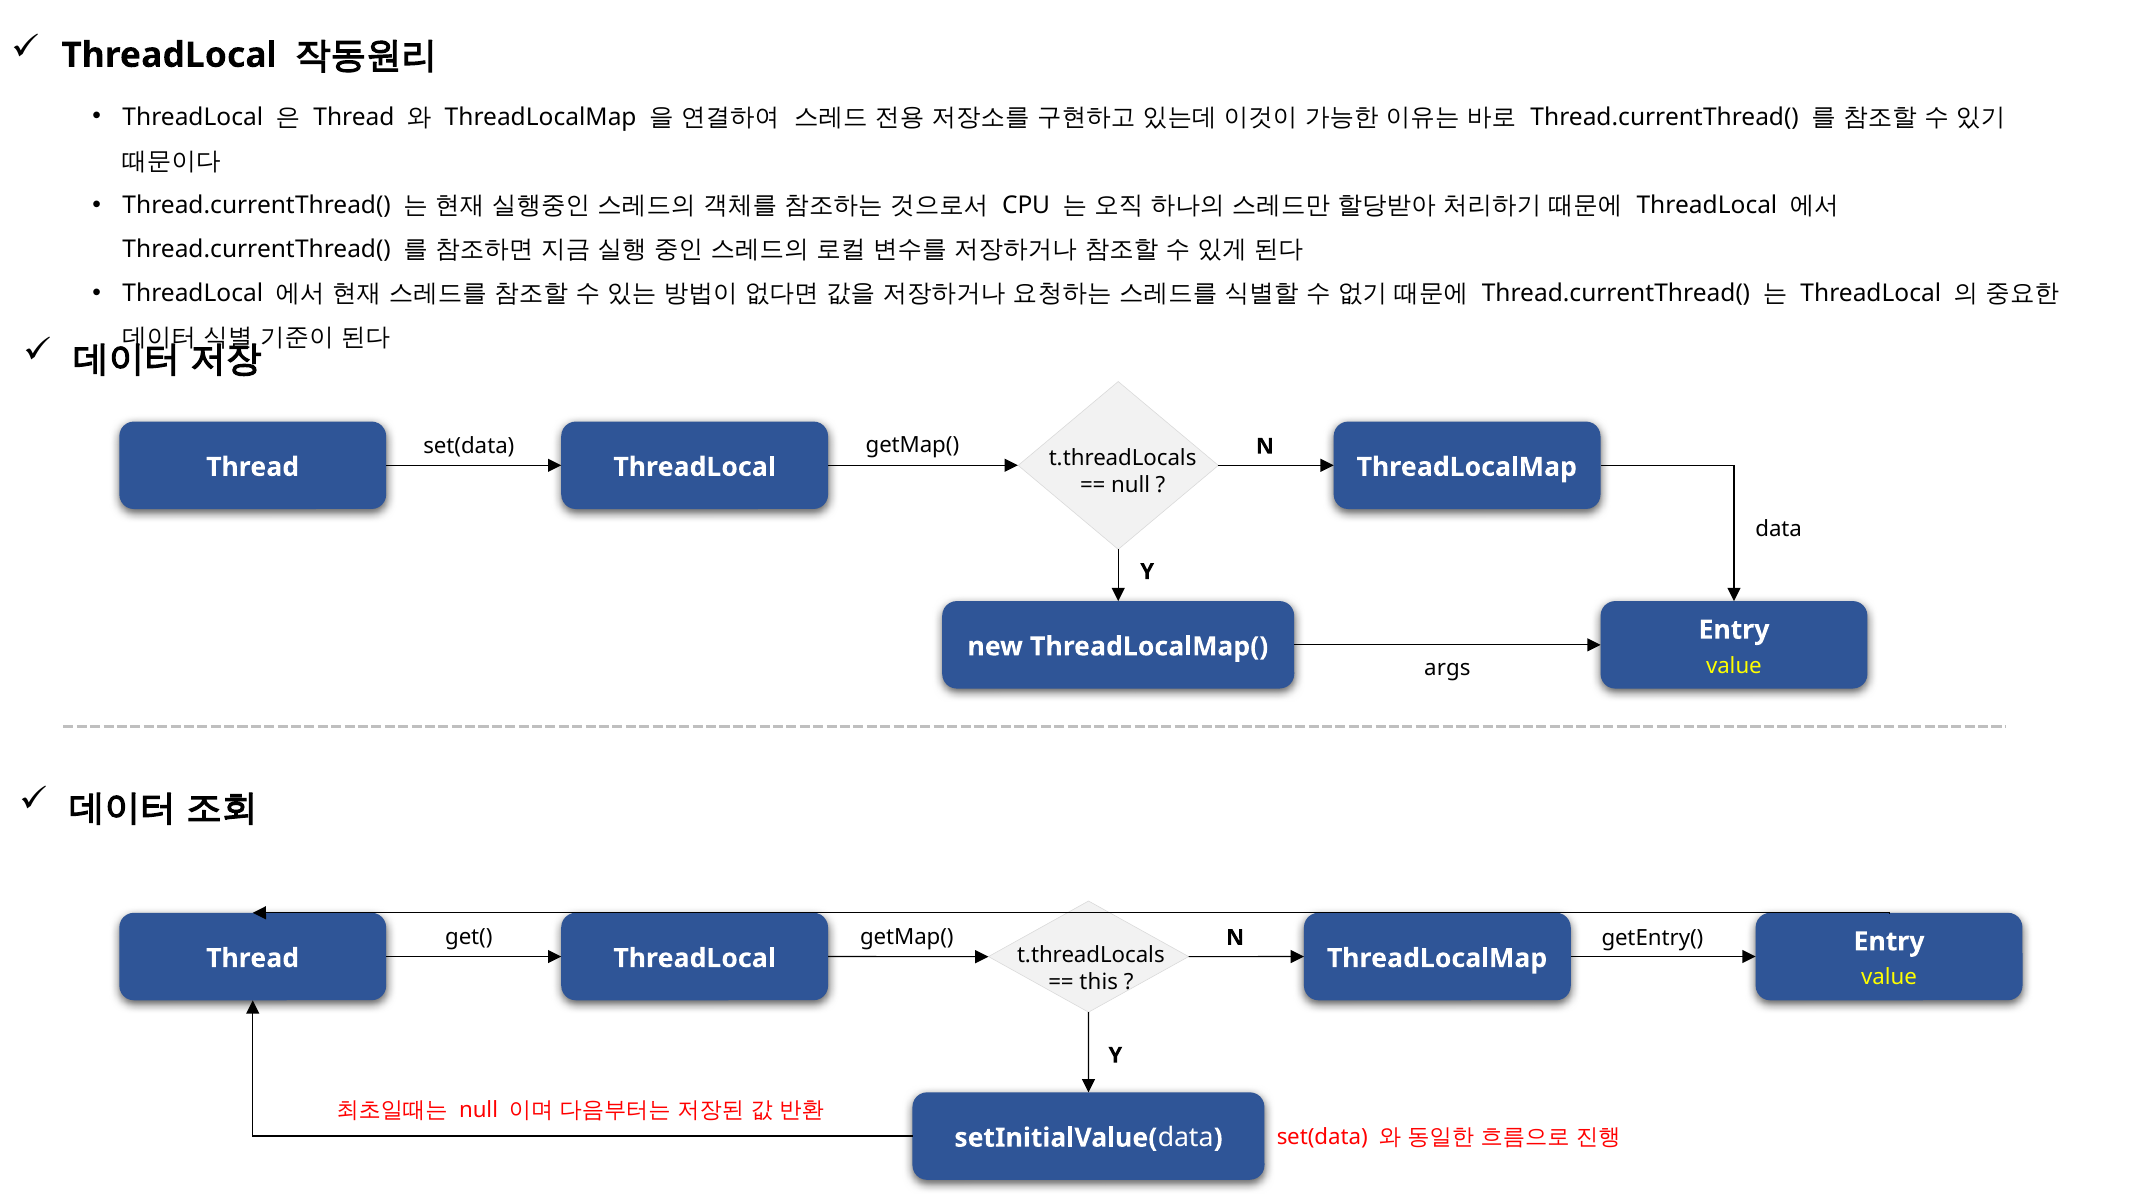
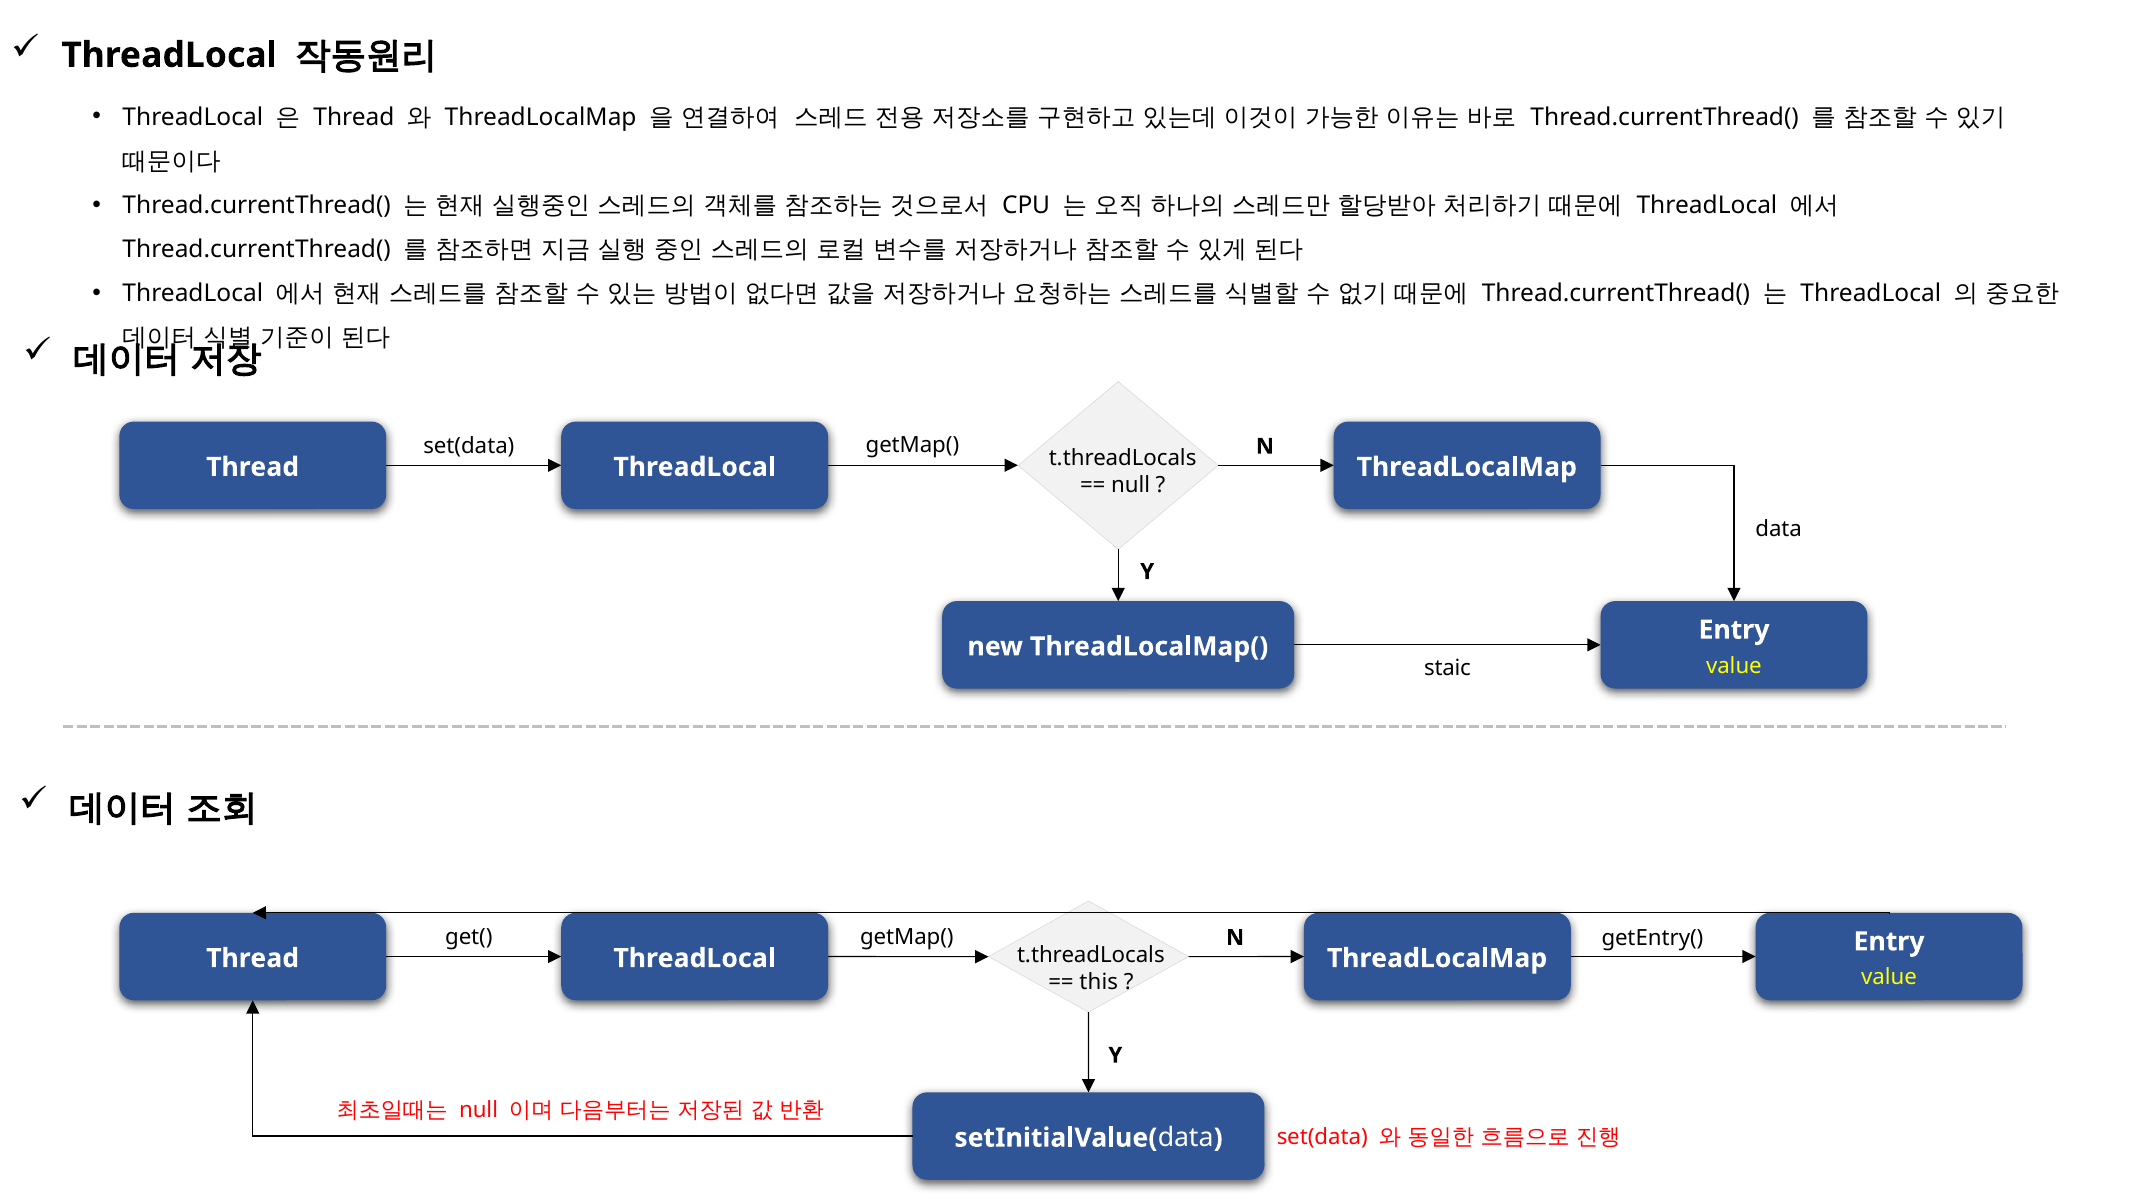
args: args -> staic
